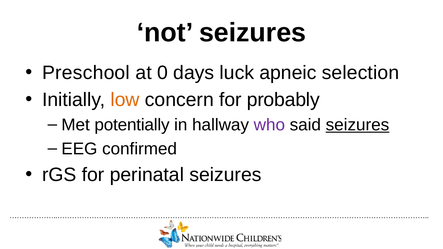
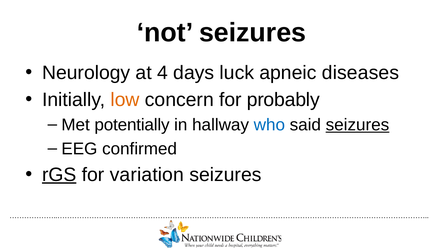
Preschool: Preschool -> Neurology
0: 0 -> 4
selection: selection -> diseases
who colour: purple -> blue
rGS underline: none -> present
perinatal: perinatal -> variation
